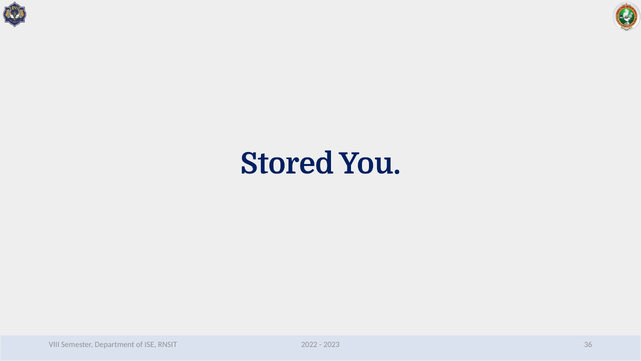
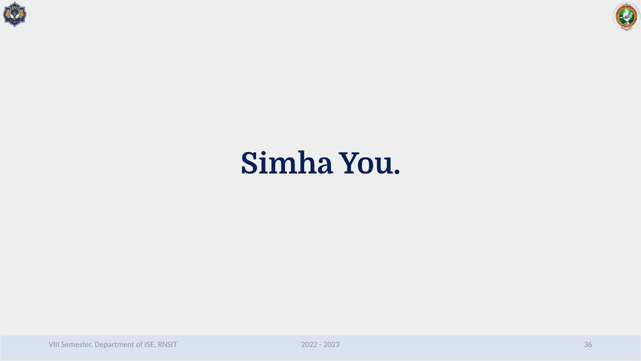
Stored: Stored -> Simha
